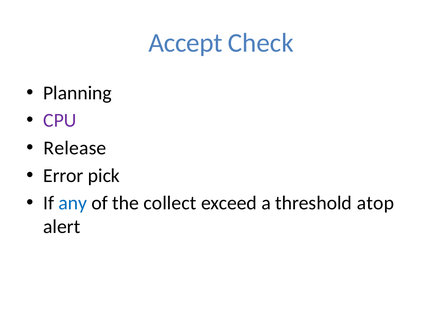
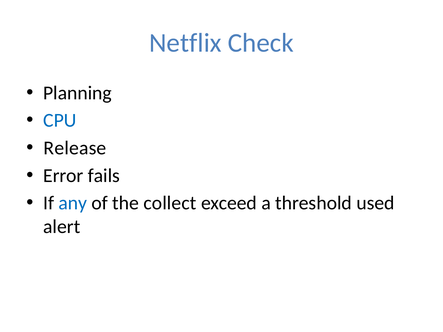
Accept: Accept -> Netflix
CPU colour: purple -> blue
pick: pick -> fails
atop: atop -> used
